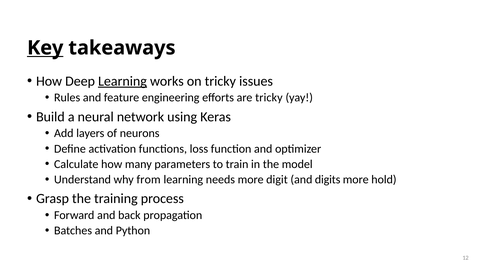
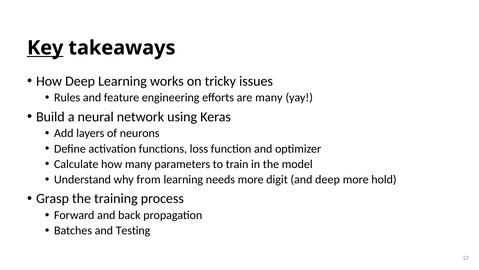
Learning at (122, 81) underline: present -> none
are tricky: tricky -> many
and digits: digits -> deep
Python: Python -> Testing
